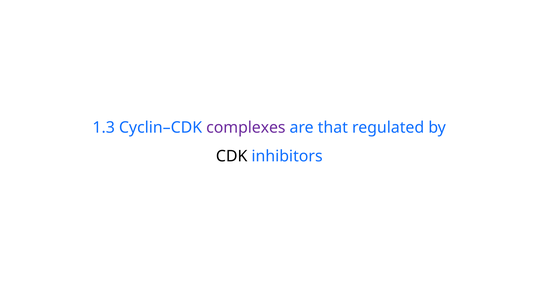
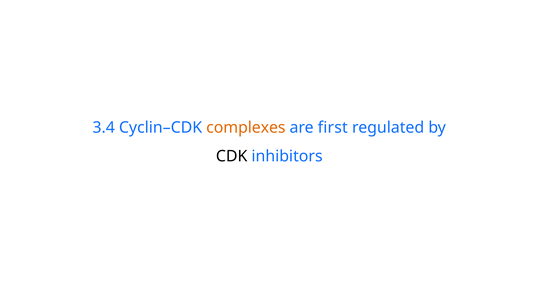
1.3: 1.3 -> 3.4
complexes colour: purple -> orange
that: that -> first
